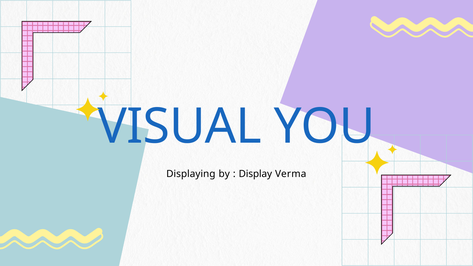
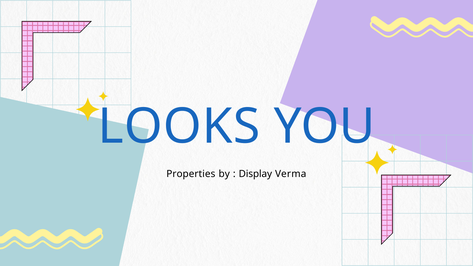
VISUAL: VISUAL -> LOOKS
Displaying: Displaying -> Properties
